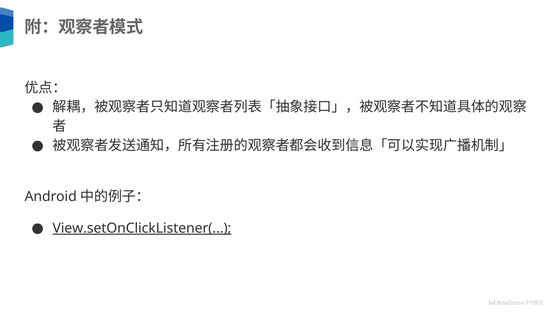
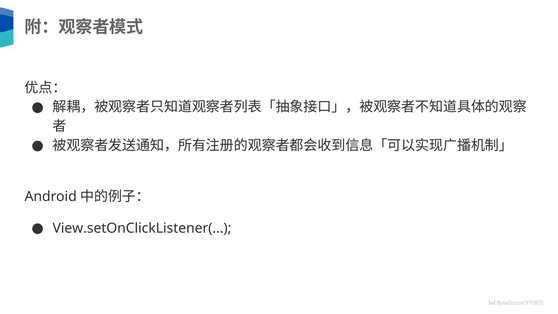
View.setOnClickListener( underline: present -> none
